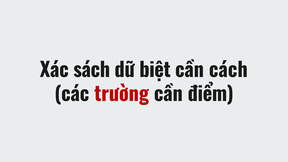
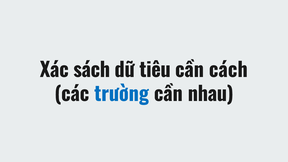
biệt: biệt -> tiêu
trường colour: red -> blue
điểm: điểm -> nhau
